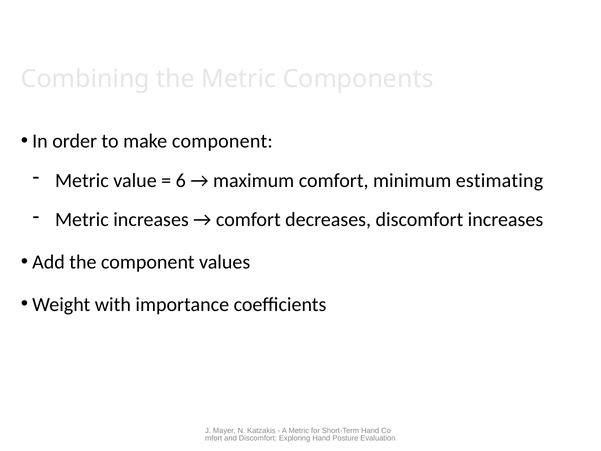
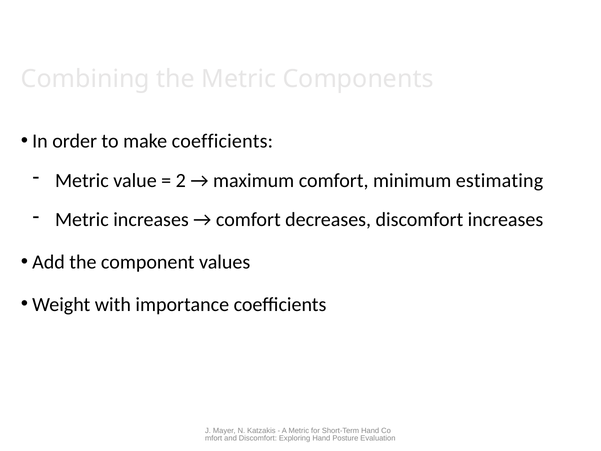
make component: component -> coefficients
6: 6 -> 2
